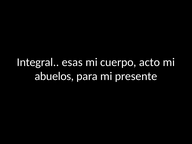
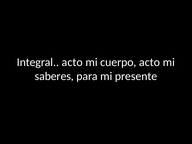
Integral esas: esas -> acto
abuelos: abuelos -> saberes
